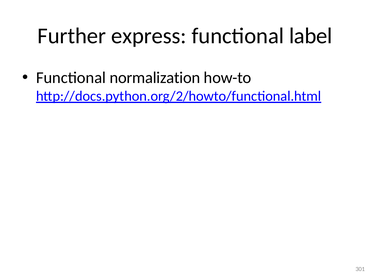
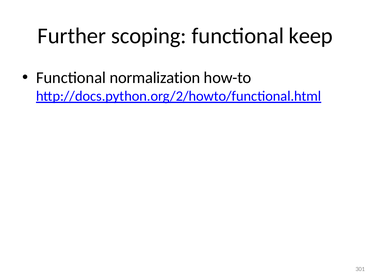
express: express -> scoping
label: label -> keep
